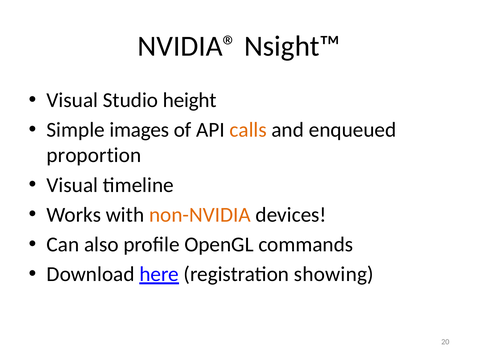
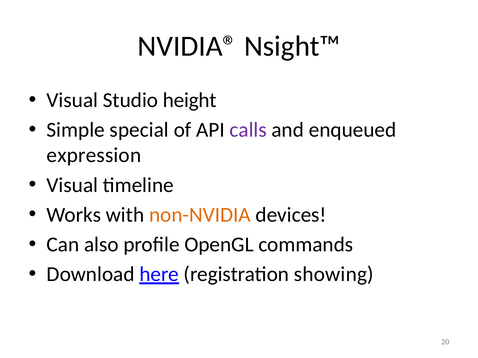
images: images -> special
calls colour: orange -> purple
proportion: proportion -> expression
